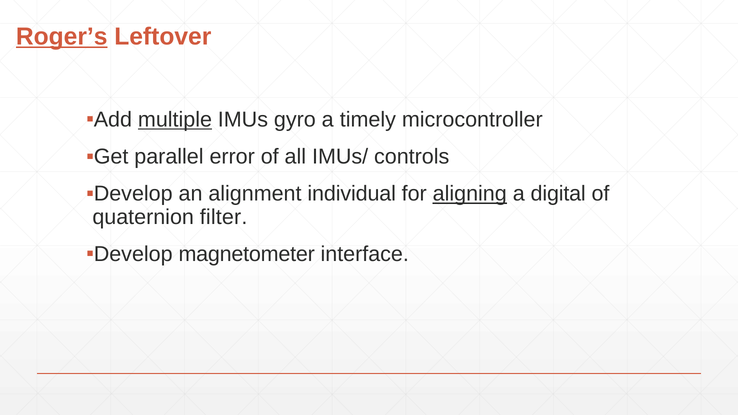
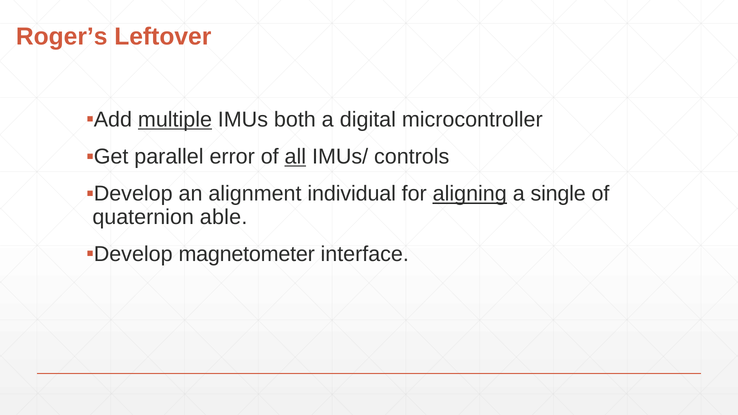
Roger’s underline: present -> none
gyro: gyro -> both
timely: timely -> digital
all underline: none -> present
digital: digital -> single
filter: filter -> able
